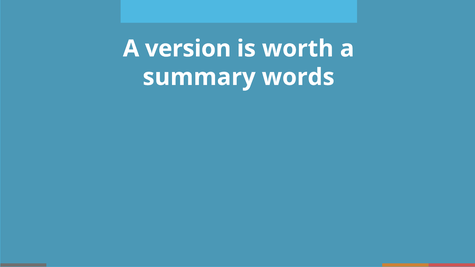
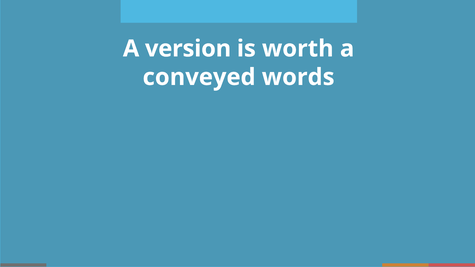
summary: summary -> conveyed
